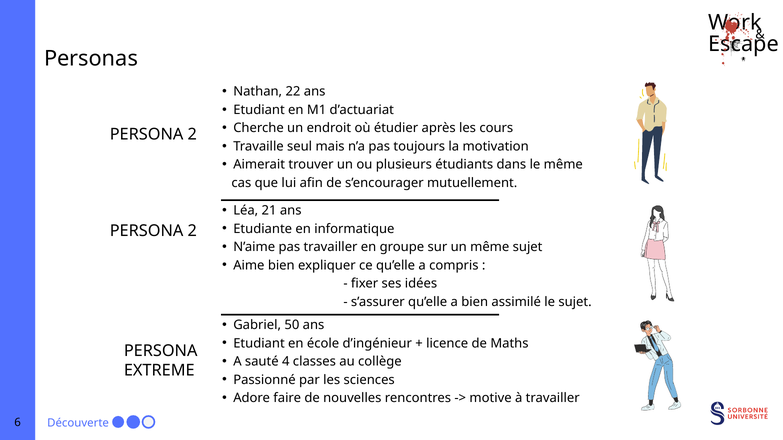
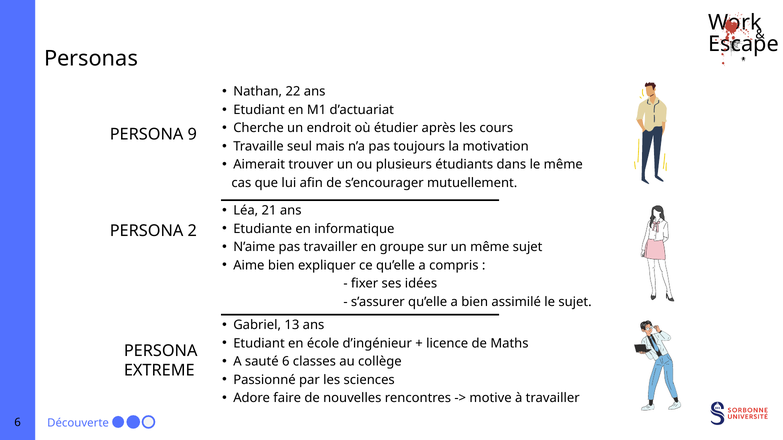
2 at (192, 134): 2 -> 9
50: 50 -> 13
sauté 4: 4 -> 6
